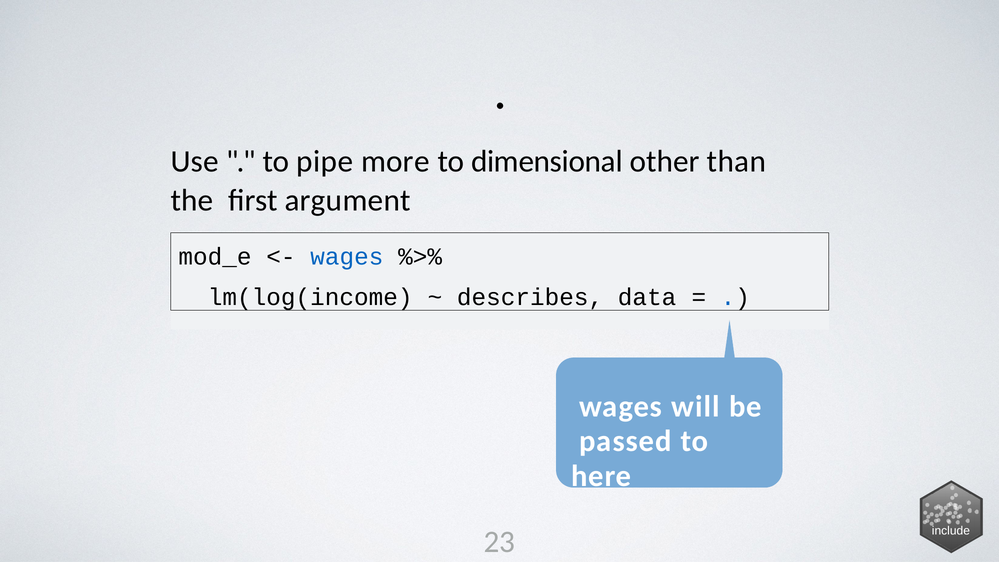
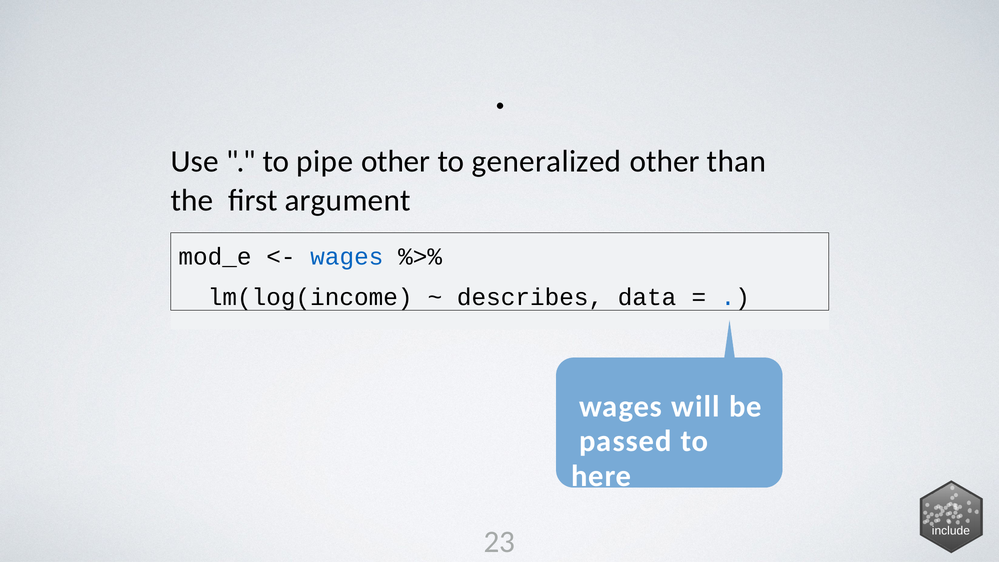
pipe more: more -> other
dimensional: dimensional -> generalized
